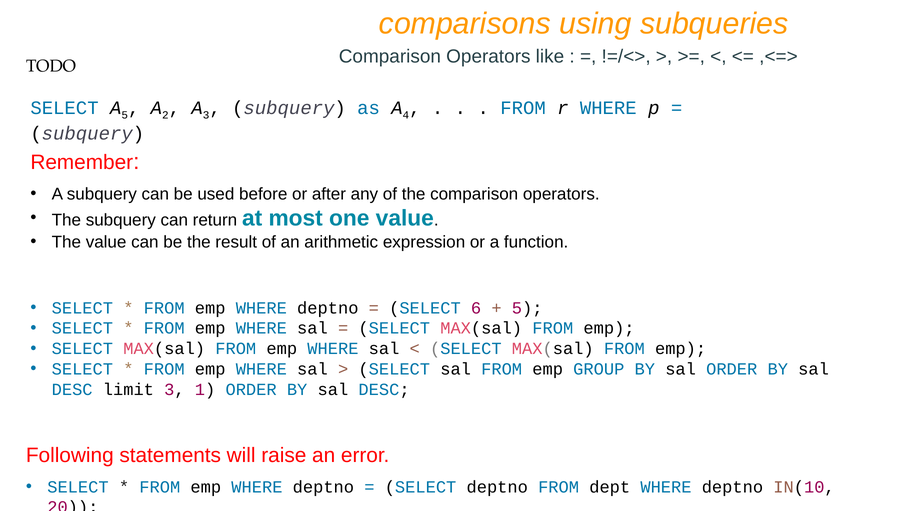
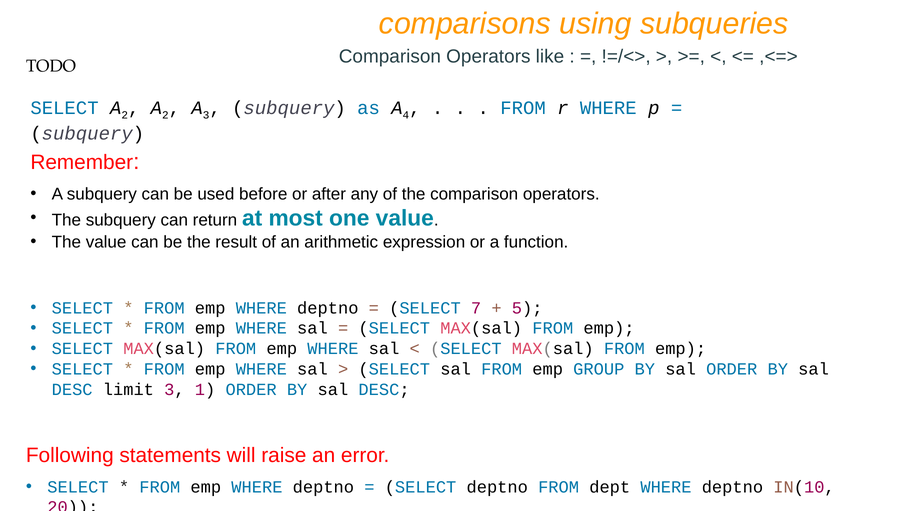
SELECT A 5: 5 -> 2
6: 6 -> 7
